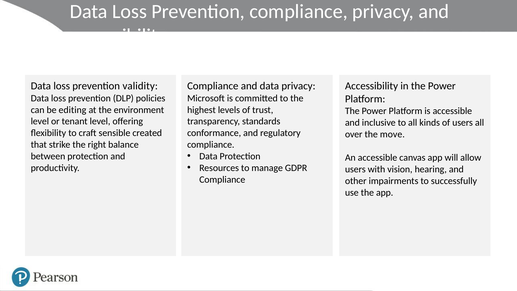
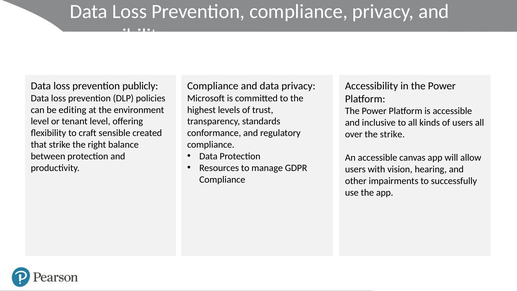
validity: validity -> publicly
the move: move -> strike
